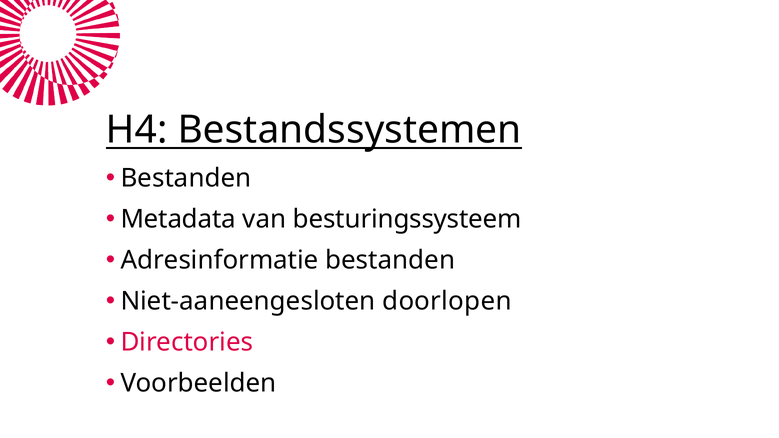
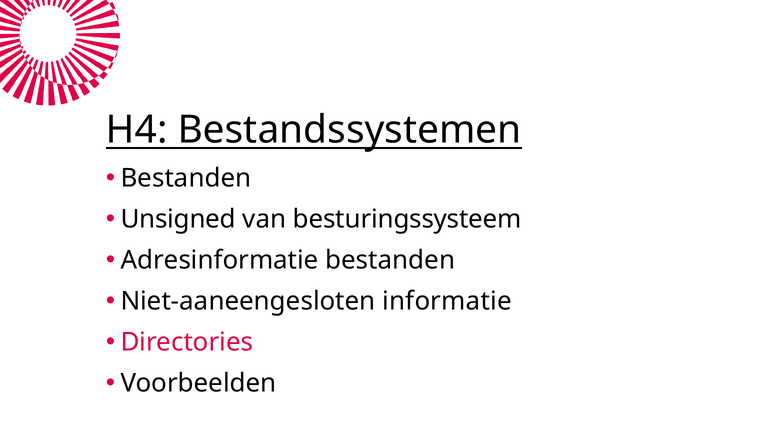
Metadata: Metadata -> Unsigned
doorlopen: doorlopen -> informatie
